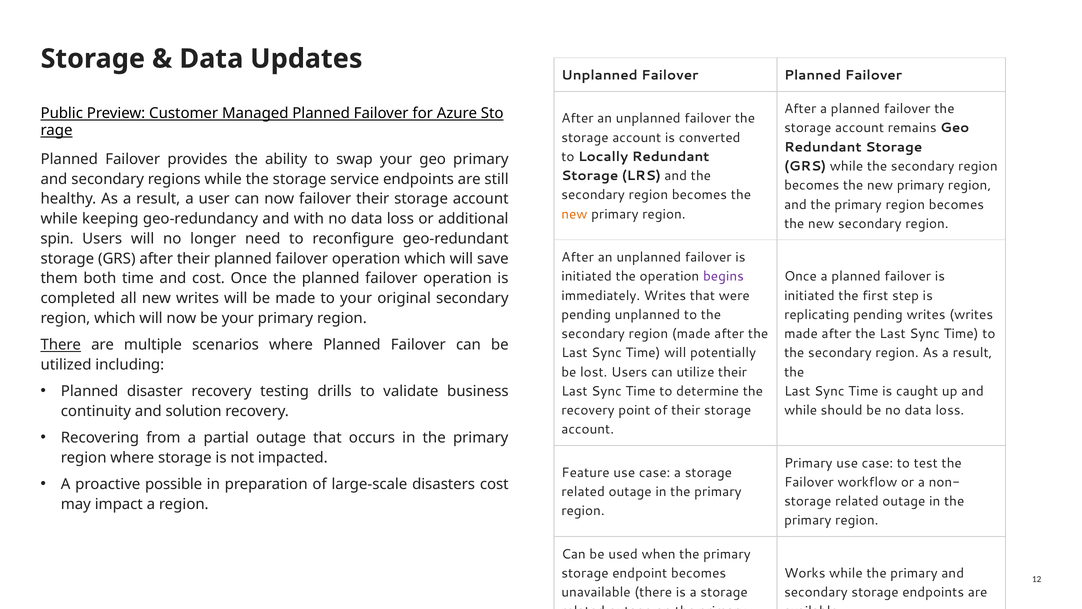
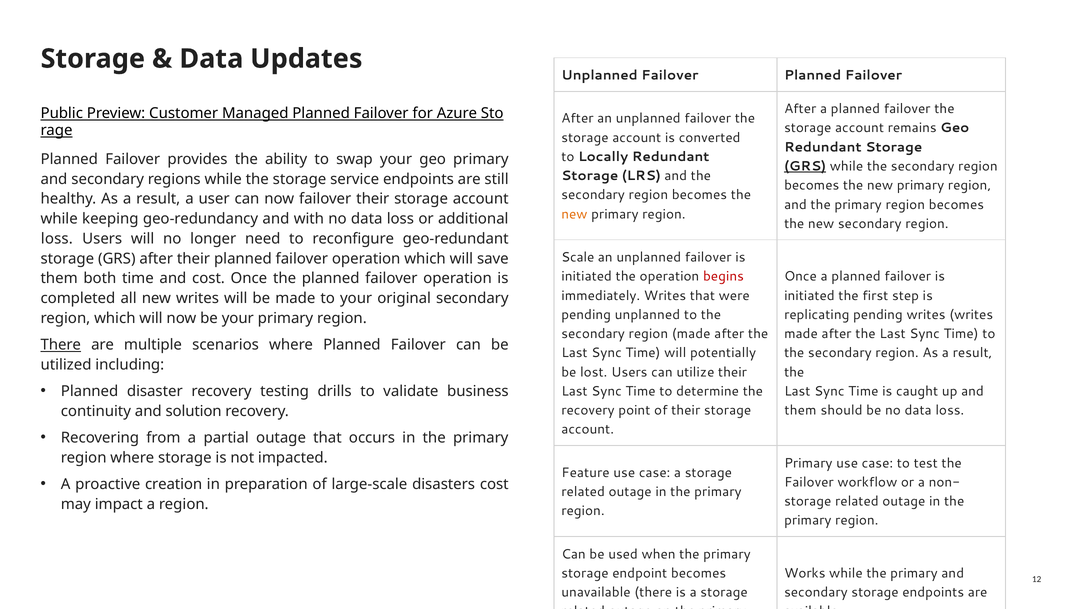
GRS at (805, 166) underline: none -> present
spin at (57, 239): spin -> loss
After at (578, 257): After -> Scale
begins colour: purple -> red
while at (801, 410): while -> them
possible: possible -> creation
